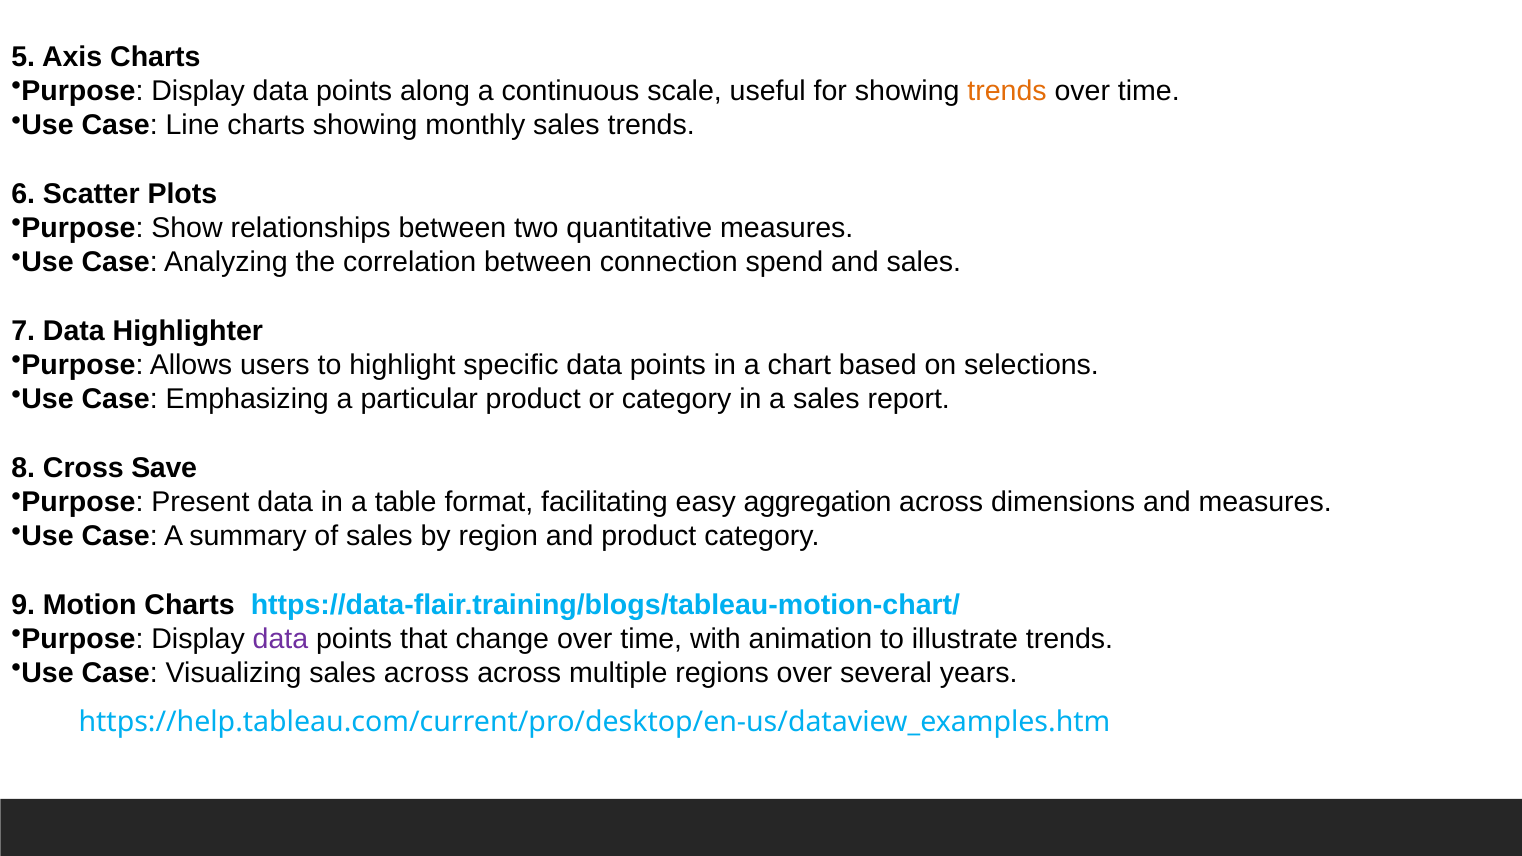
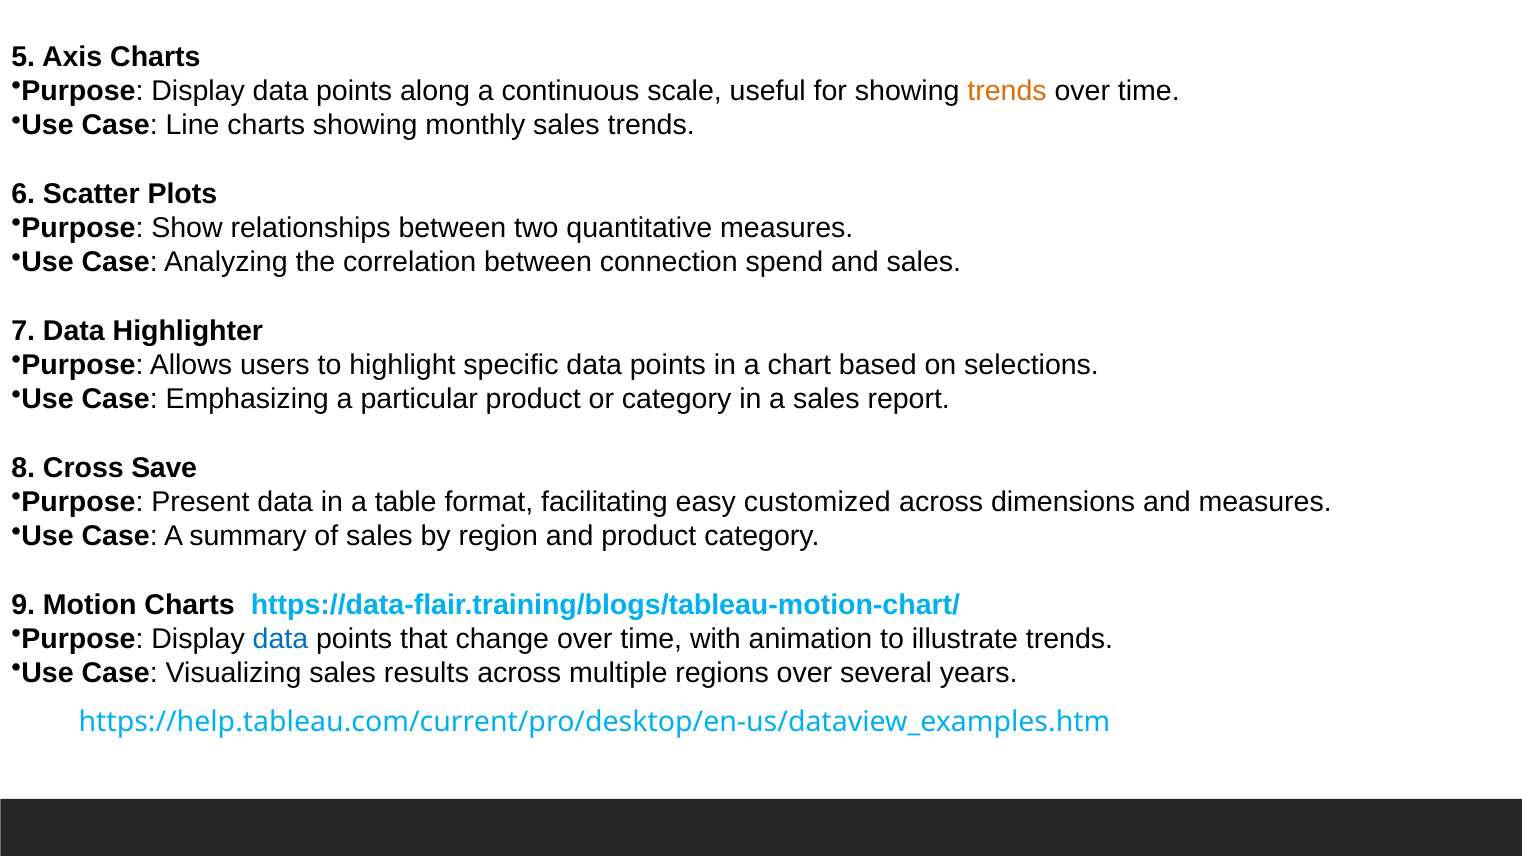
aggregation: aggregation -> customized
data at (280, 639) colour: purple -> blue
sales across: across -> results
